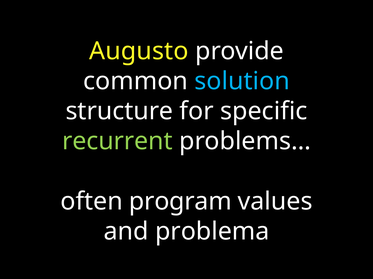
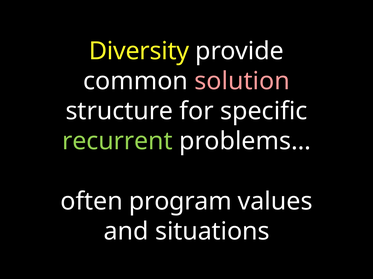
Augusto: Augusto -> Diversity
solution colour: light blue -> pink
problema: problema -> situations
